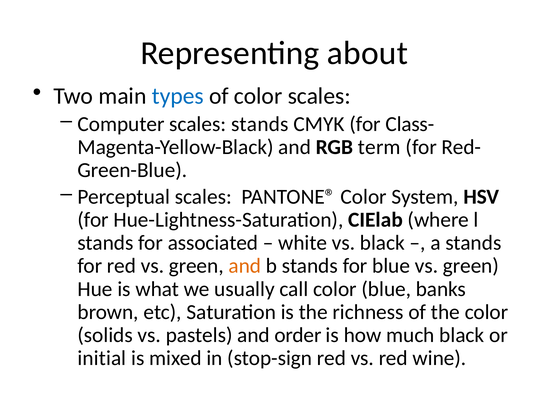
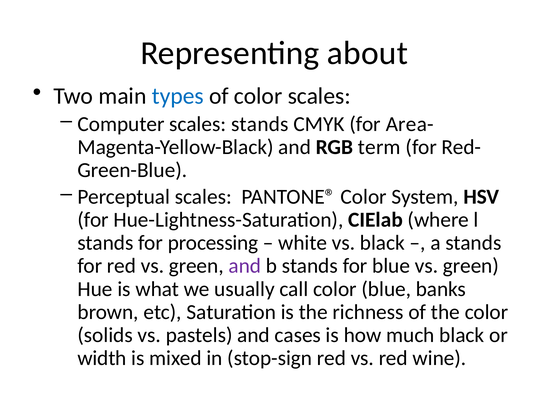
Class-: Class- -> Area-
associated: associated -> processing
and at (245, 266) colour: orange -> purple
order: order -> cases
initial: initial -> width
